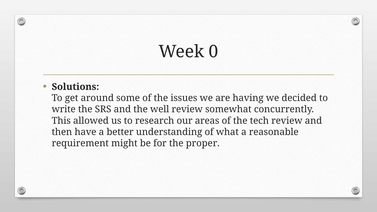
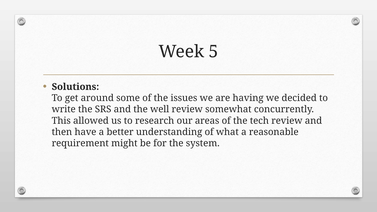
0: 0 -> 5
proper: proper -> system
